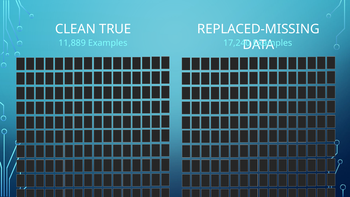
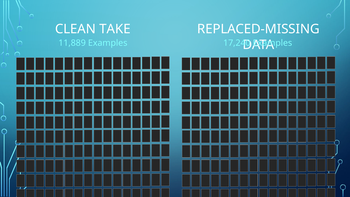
TRUE: TRUE -> TAKE
